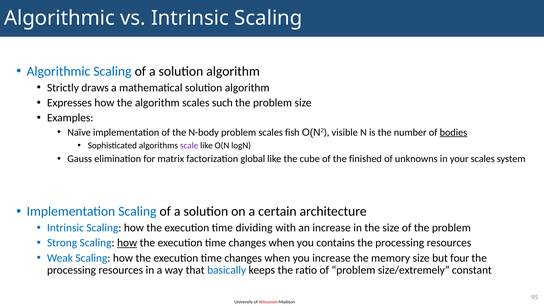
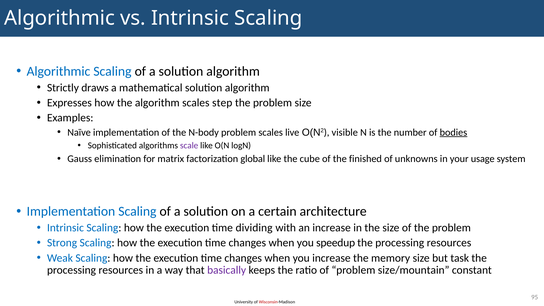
such: such -> step
fish: fish -> live
your scales: scales -> usage
how at (127, 243) underline: present -> none
contains: contains -> speedup
four: four -> task
basically colour: blue -> purple
size/extremely: size/extremely -> size/mountain
